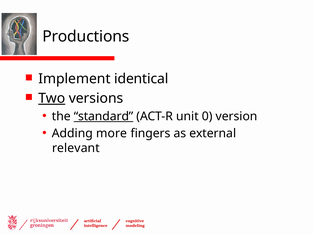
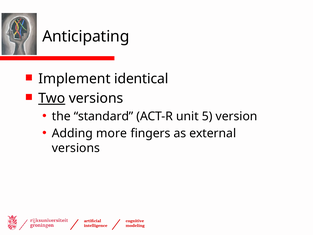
Productions: Productions -> Anticipating
standard underline: present -> none
0: 0 -> 5
relevant at (76, 148): relevant -> versions
